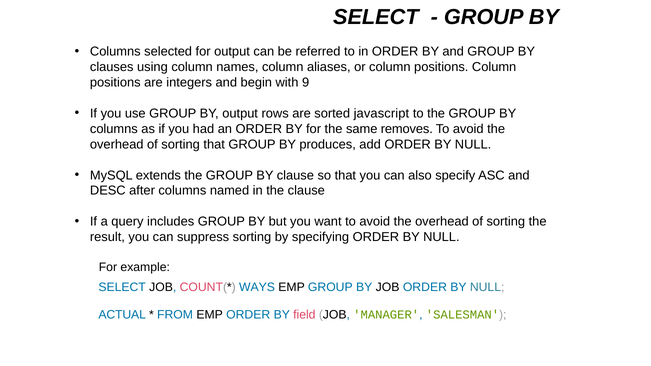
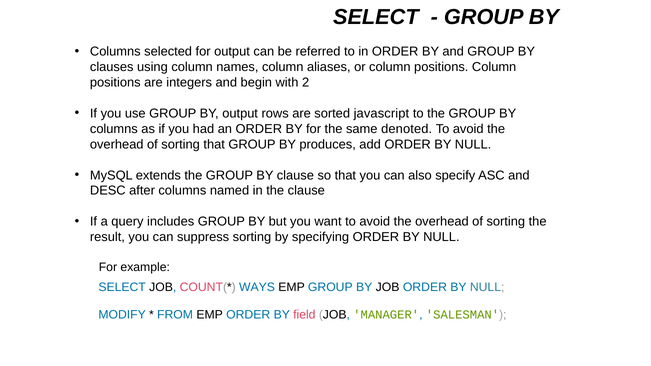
9: 9 -> 2
removes: removes -> denoted
ACTUAL: ACTUAL -> MODIFY
